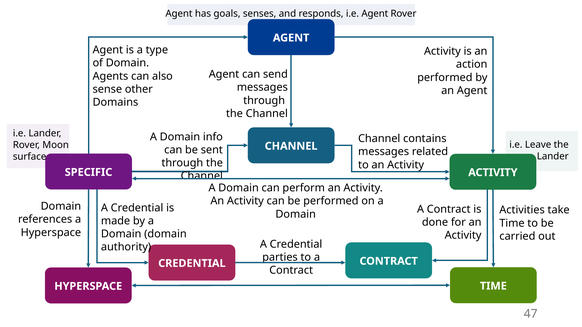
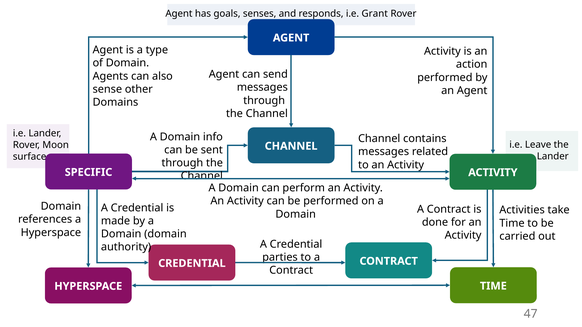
i.e Agent: Agent -> Grant
